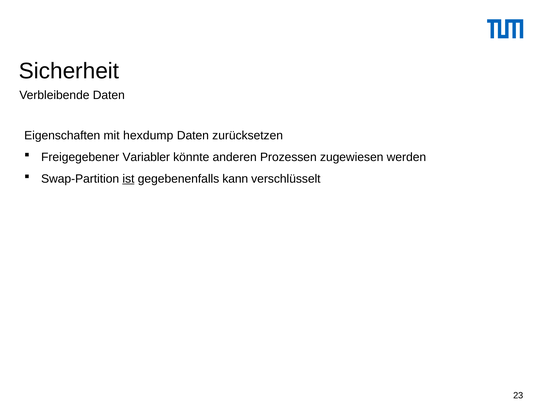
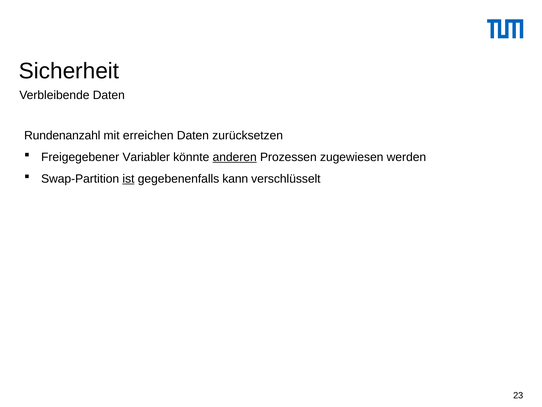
Eigenschaften: Eigenschaften -> Rundenanzahl
hexdump: hexdump -> erreichen
anderen underline: none -> present
